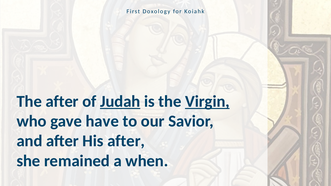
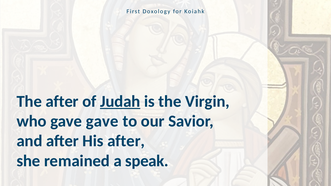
Virgin underline: present -> none
gave have: have -> gave
when: when -> speak
